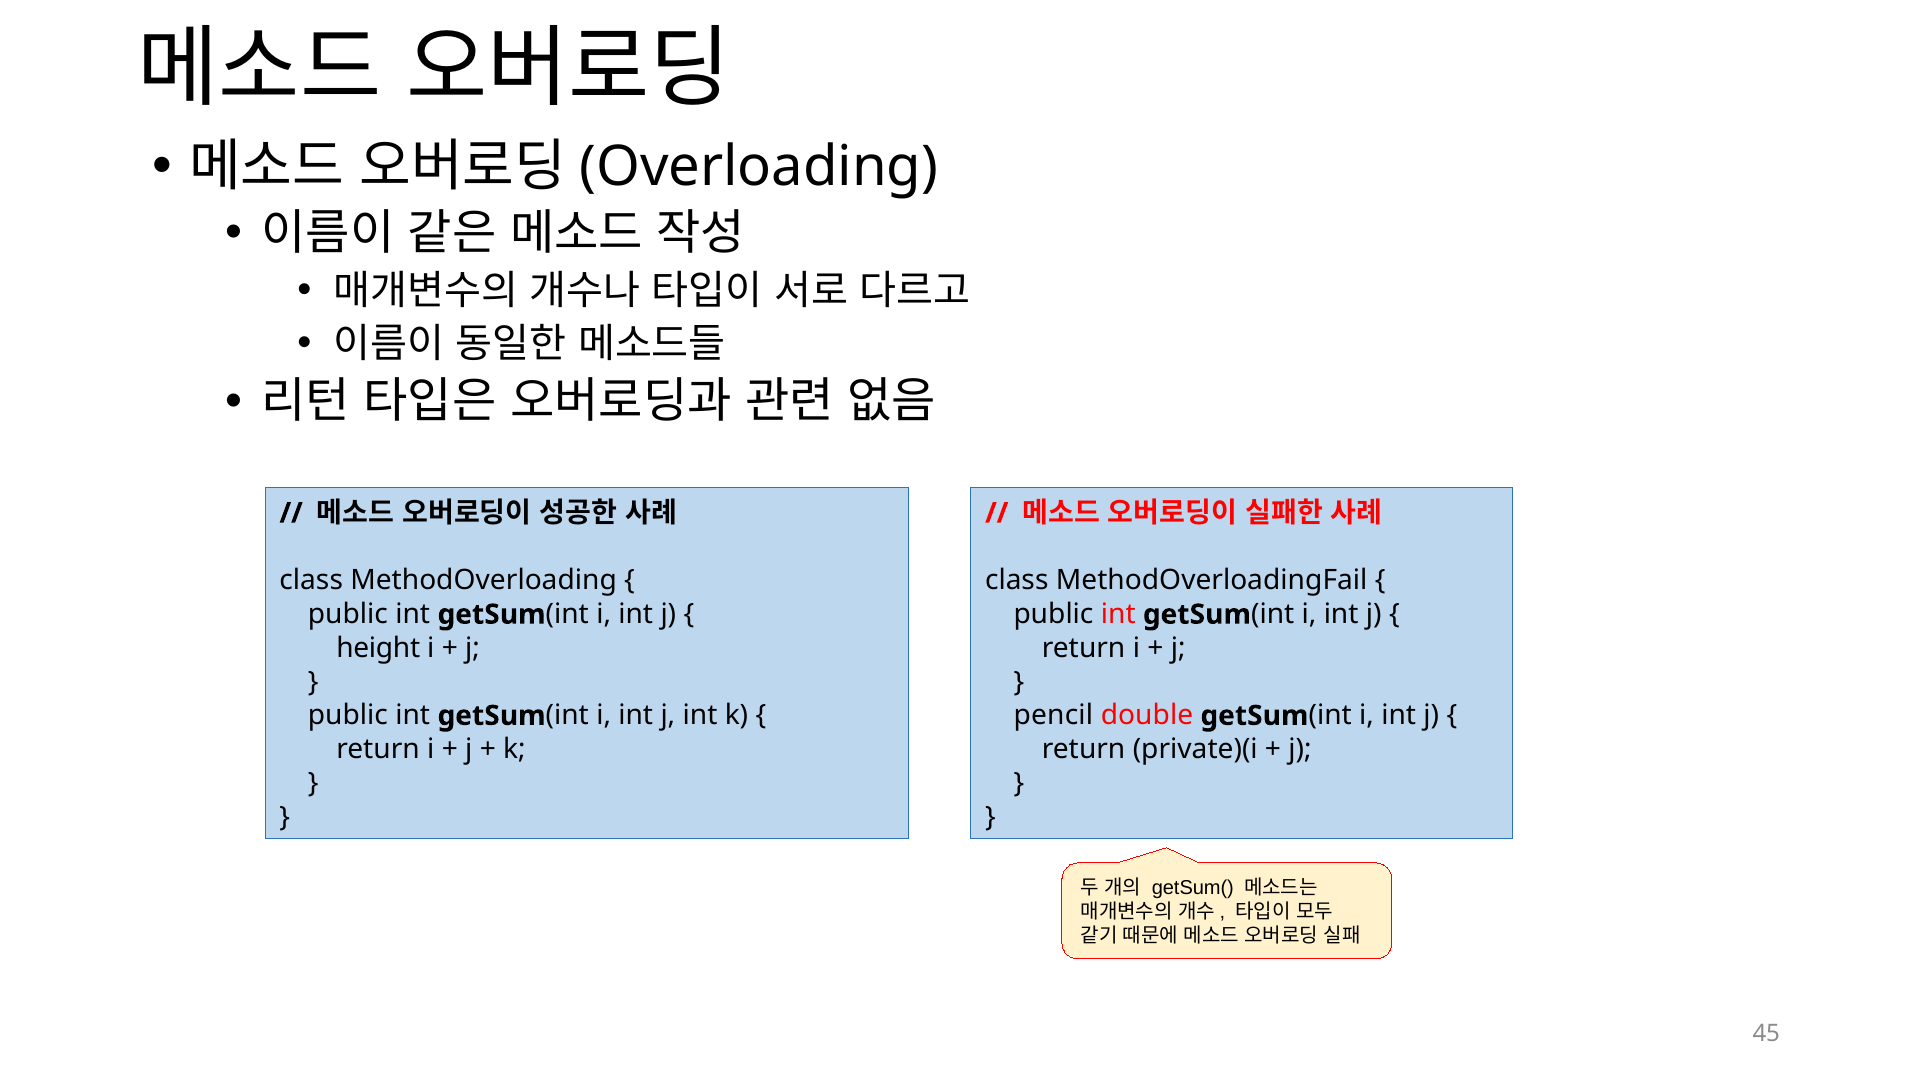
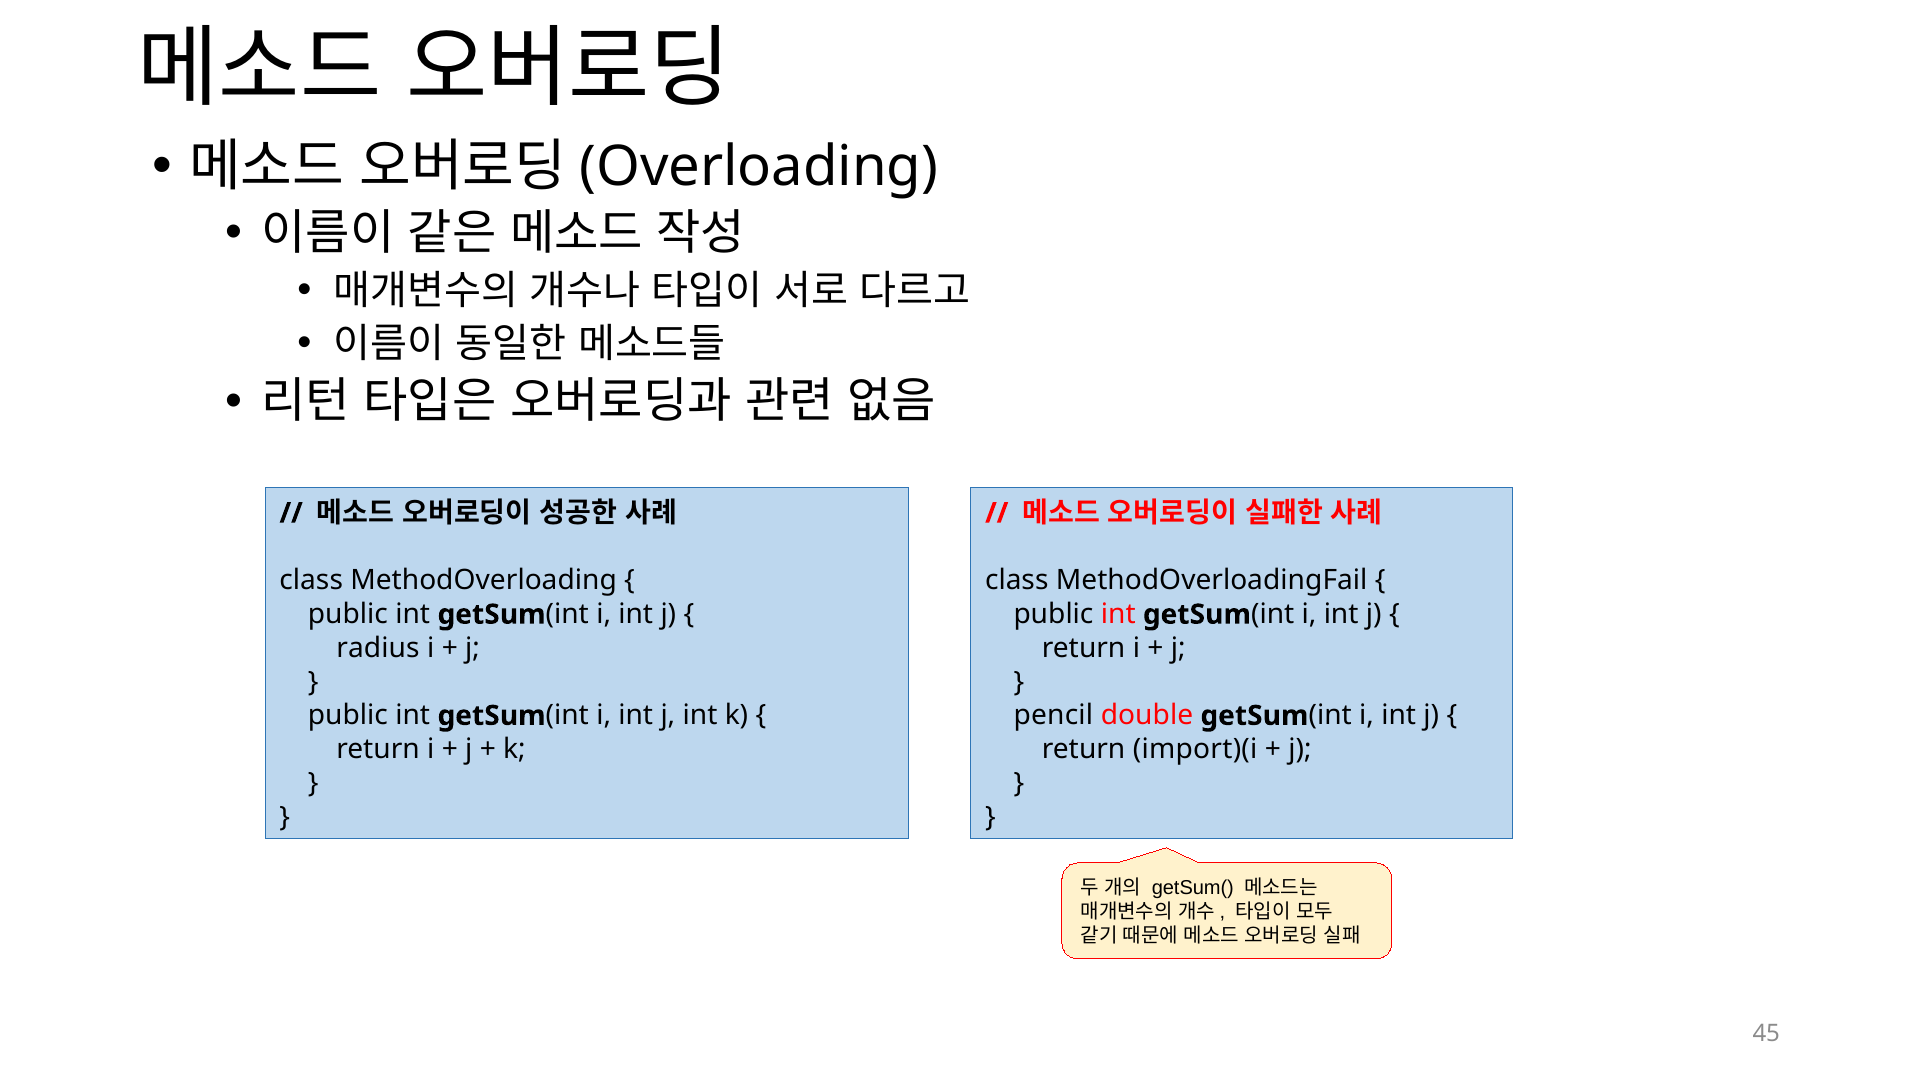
height: height -> radius
private)(i: private)(i -> import)(i
